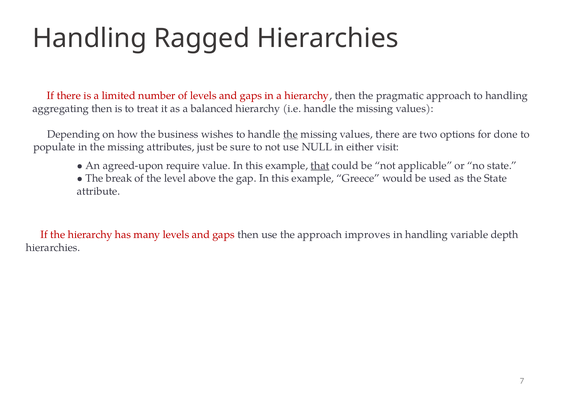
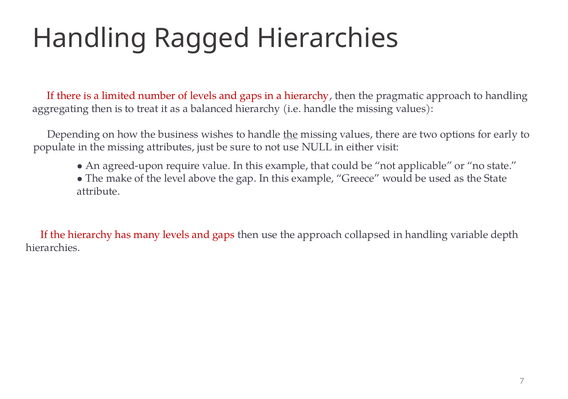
done: done -> early
that underline: present -> none
break: break -> make
improves: improves -> collapsed
